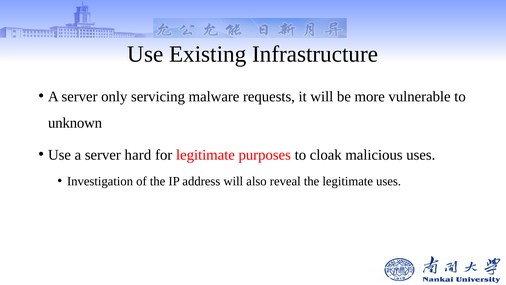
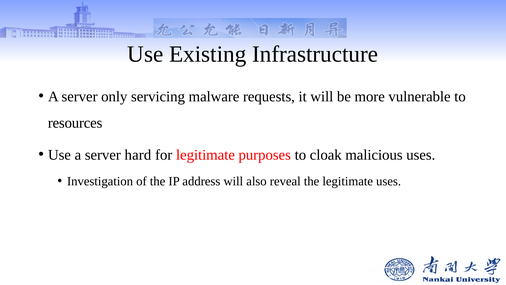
unknown: unknown -> resources
